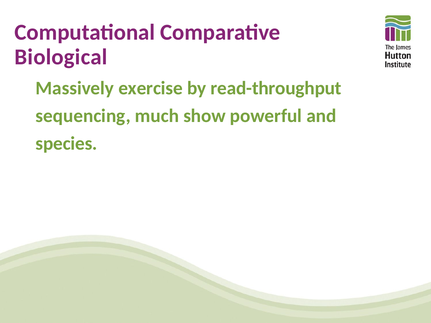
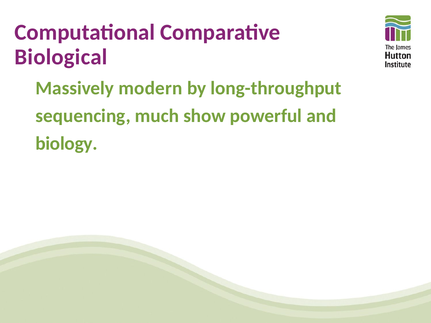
exercise: exercise -> modern
read-throughput: read-throughput -> long-throughput
species: species -> biology
